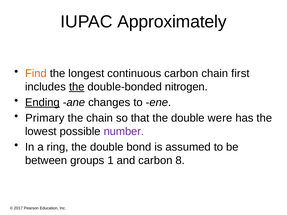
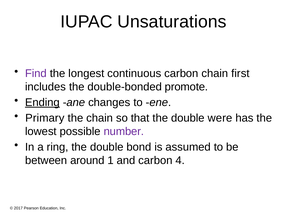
Approximately: Approximately -> Unsaturations
Find colour: orange -> purple
the at (77, 87) underline: present -> none
nitrogen: nitrogen -> promote
groups: groups -> around
8: 8 -> 4
